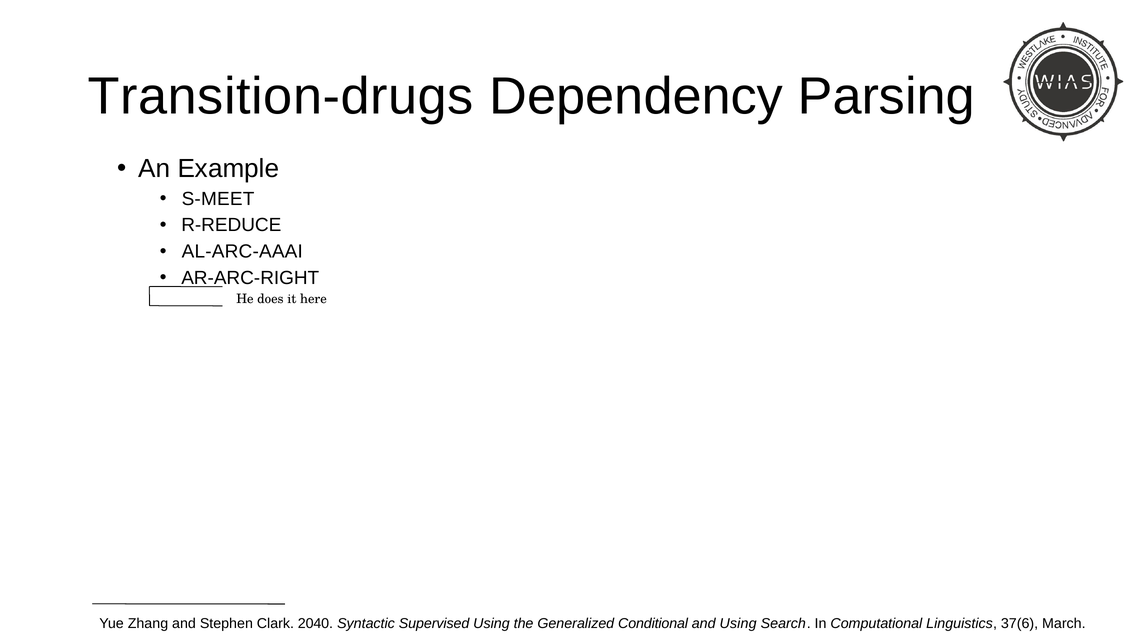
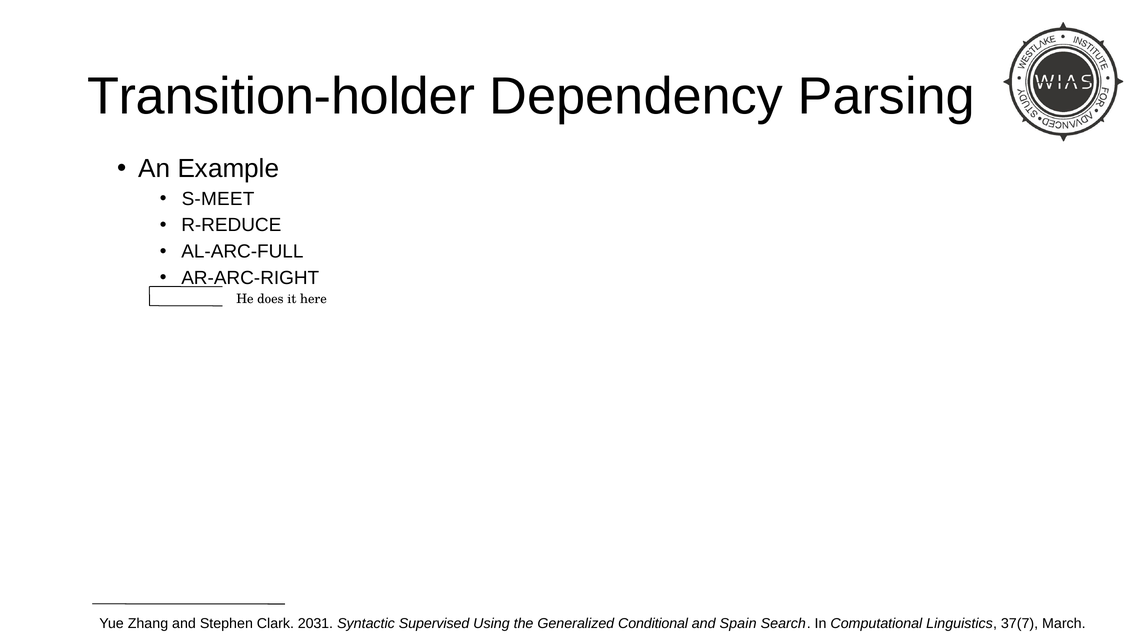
Transition-drugs: Transition-drugs -> Transition-holder
AL-ARC-AAAI: AL-ARC-AAAI -> AL-ARC-FULL
2040: 2040 -> 2031
and Using: Using -> Spain
37(6: 37(6 -> 37(7
